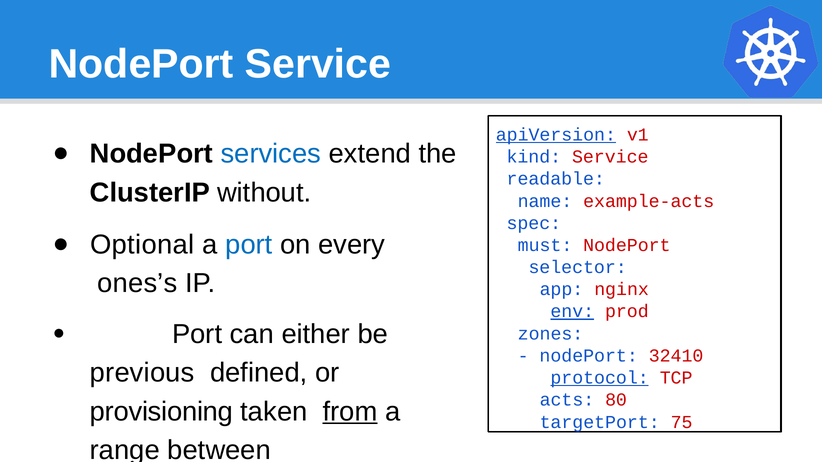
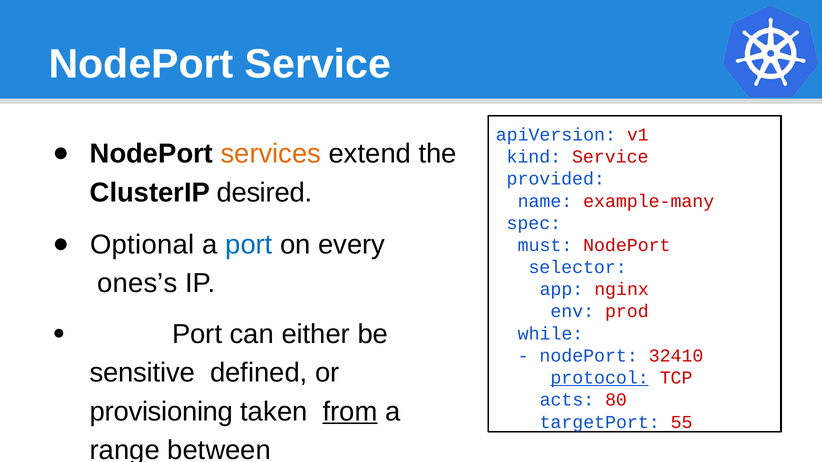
apiVersion underline: present -> none
services colour: blue -> orange
readable: readable -> provided
without: without -> desired
example-acts: example-acts -> example-many
env underline: present -> none
zones: zones -> while
previous: previous -> sensitive
75: 75 -> 55
